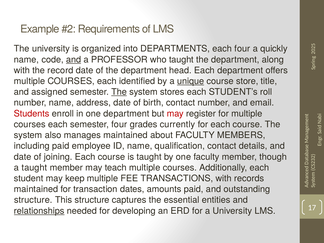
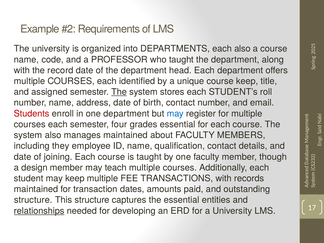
each four: four -> also
a quickly: quickly -> course
and at (74, 60) underline: present -> none
unique underline: present -> none
course store: store -> keep
may at (175, 114) colour: red -> blue
grades currently: currently -> essential
including paid: paid -> they
a taught: taught -> design
